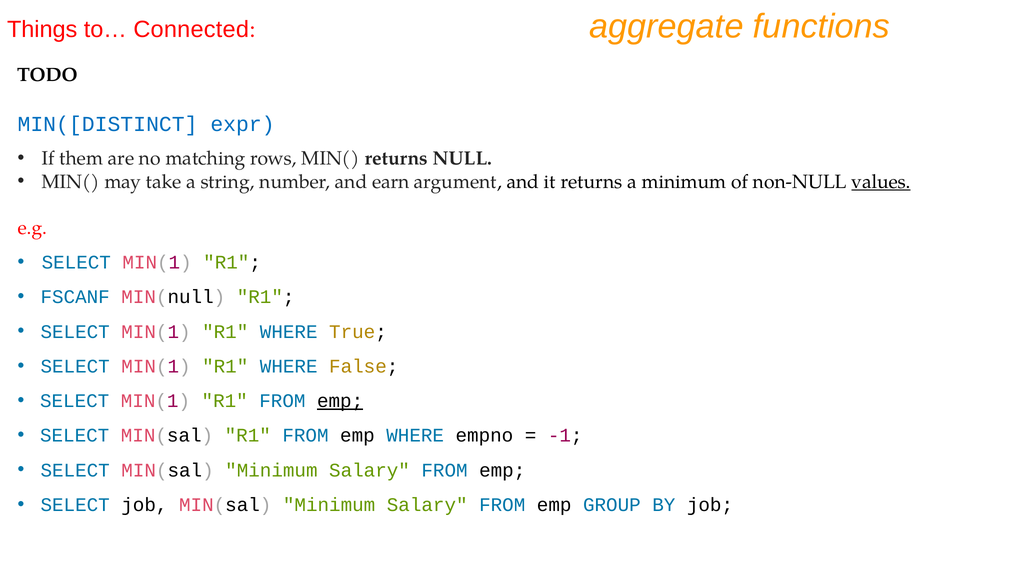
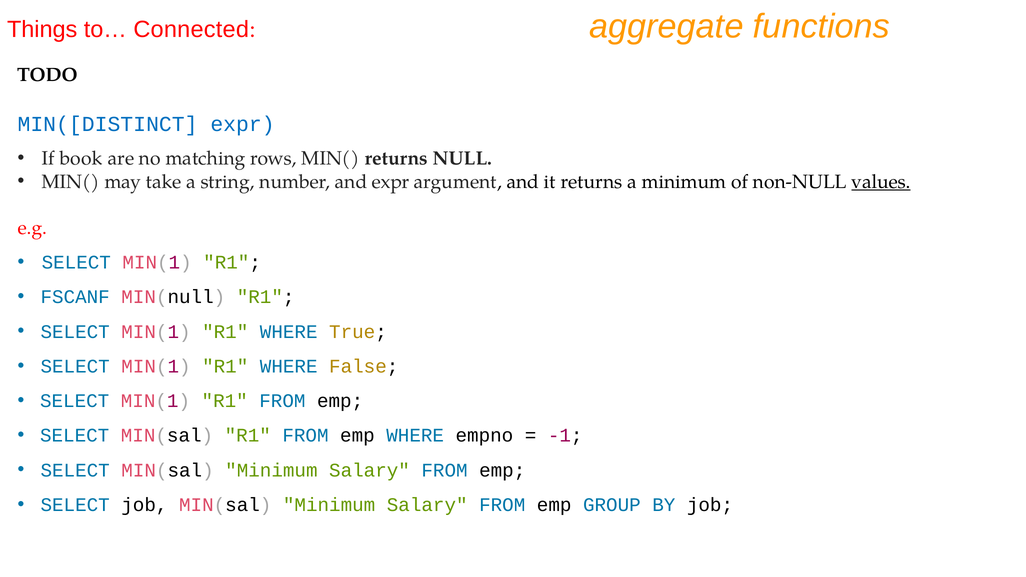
them: them -> book
and earn: earn -> expr
emp at (340, 401) underline: present -> none
